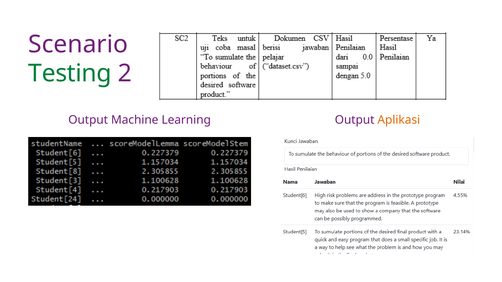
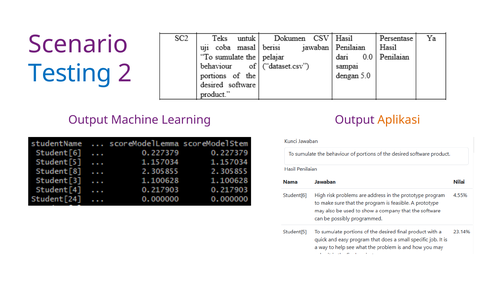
Testing colour: green -> blue
